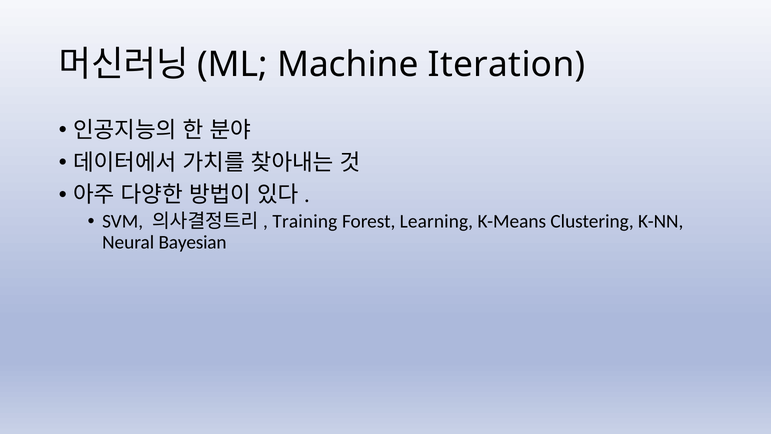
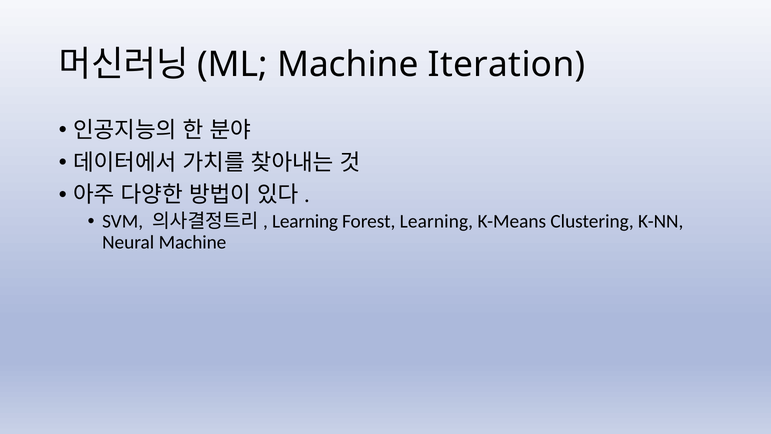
Training at (305, 221): Training -> Learning
Neural Bayesian: Bayesian -> Machine
